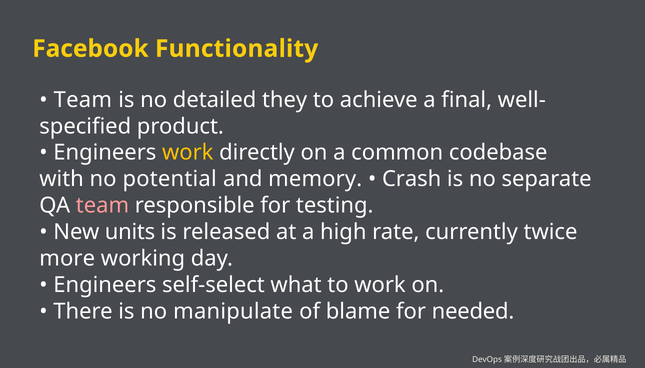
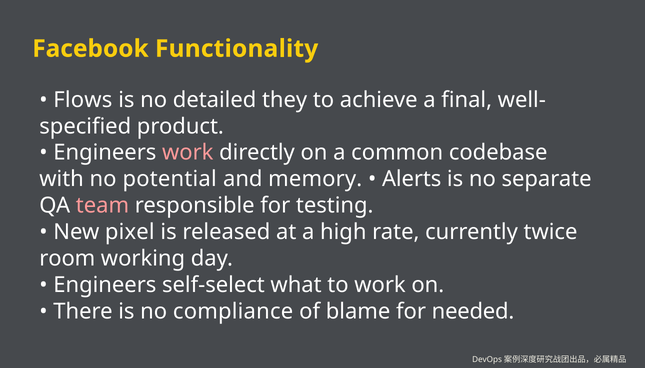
Team at (83, 100): Team -> Flows
work at (188, 153) colour: yellow -> pink
Crash: Crash -> Alerts
units: units -> pixel
more: more -> room
manipulate: manipulate -> compliance
